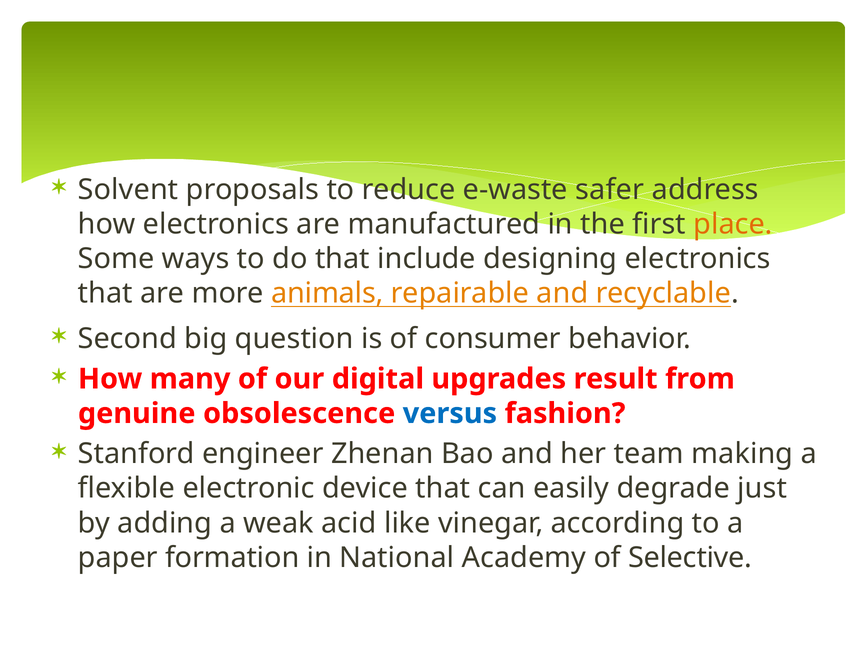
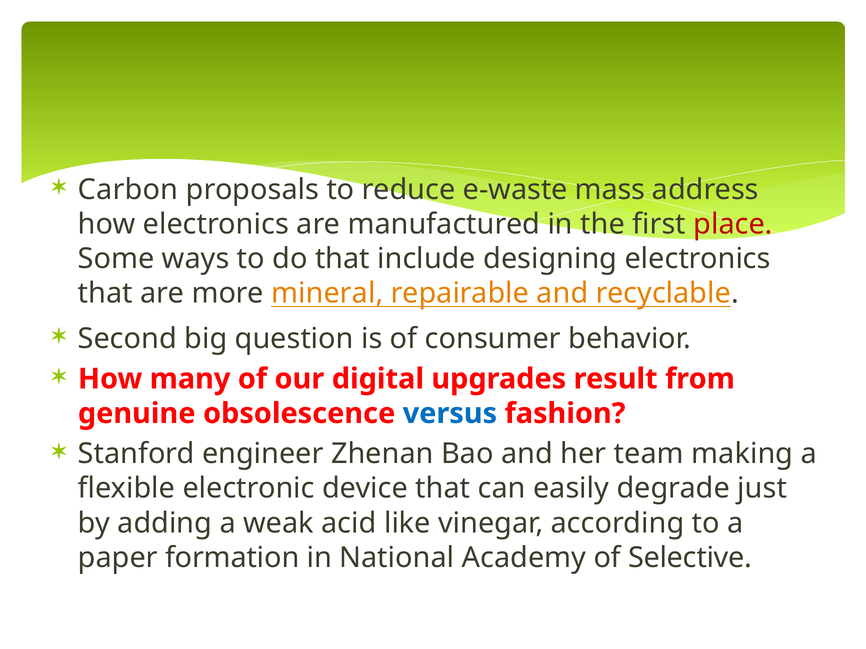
Solvent: Solvent -> Carbon
safer: safer -> mass
place colour: orange -> red
animals: animals -> mineral
